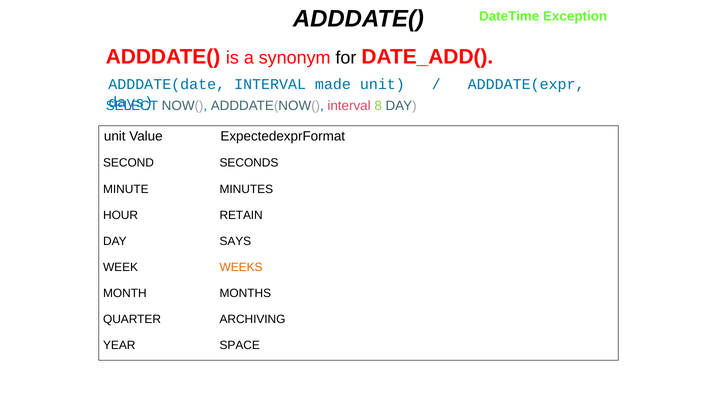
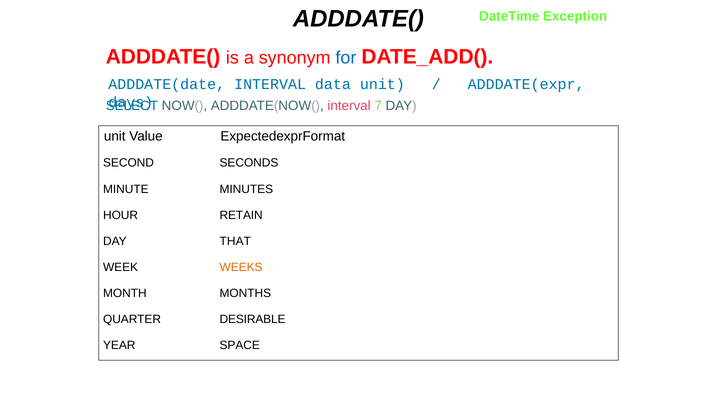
for colour: black -> blue
made: made -> data
8: 8 -> 7
SAYS: SAYS -> THAT
ARCHIVING: ARCHIVING -> DESIRABLE
